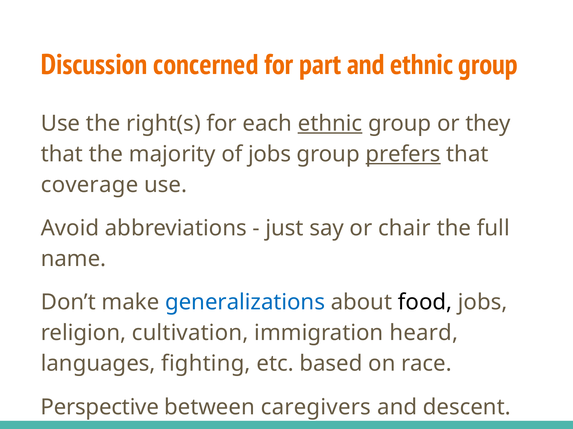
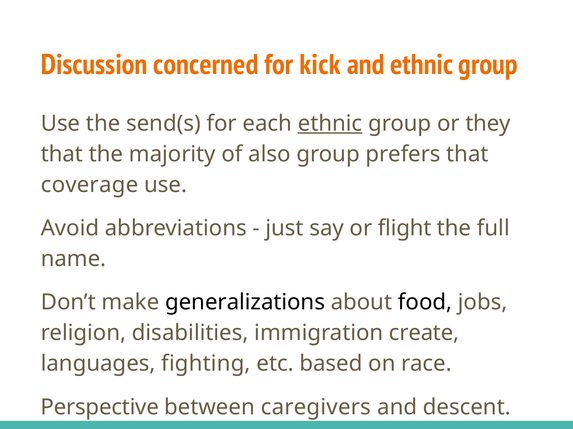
part: part -> kick
right(s: right(s -> send(s
of jobs: jobs -> also
prefers underline: present -> none
chair: chair -> flight
generalizations colour: blue -> black
cultivation: cultivation -> disabilities
heard: heard -> create
